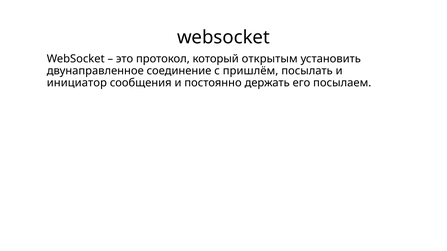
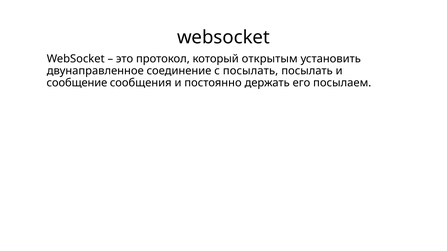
с пришлём: пришлём -> посылать
инициатор: инициатор -> сообщение
